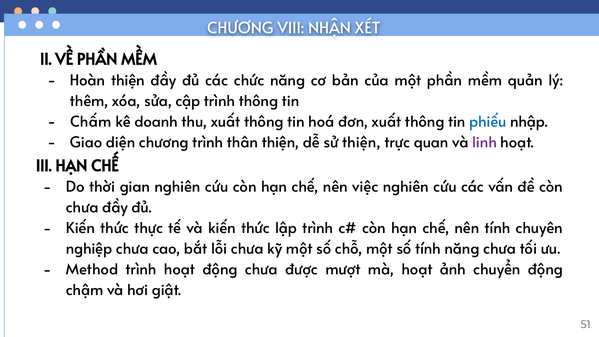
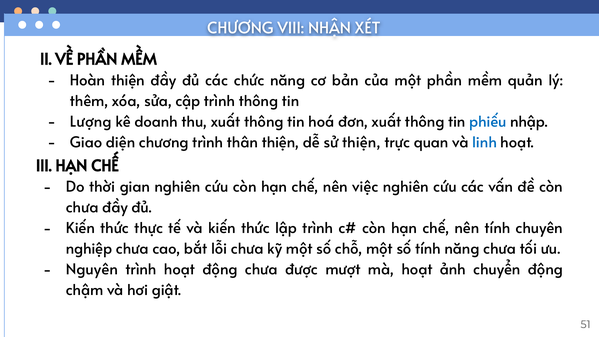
Chấm: Chấm -> Lượng
linh colour: purple -> blue
Method: Method -> Nguyên
